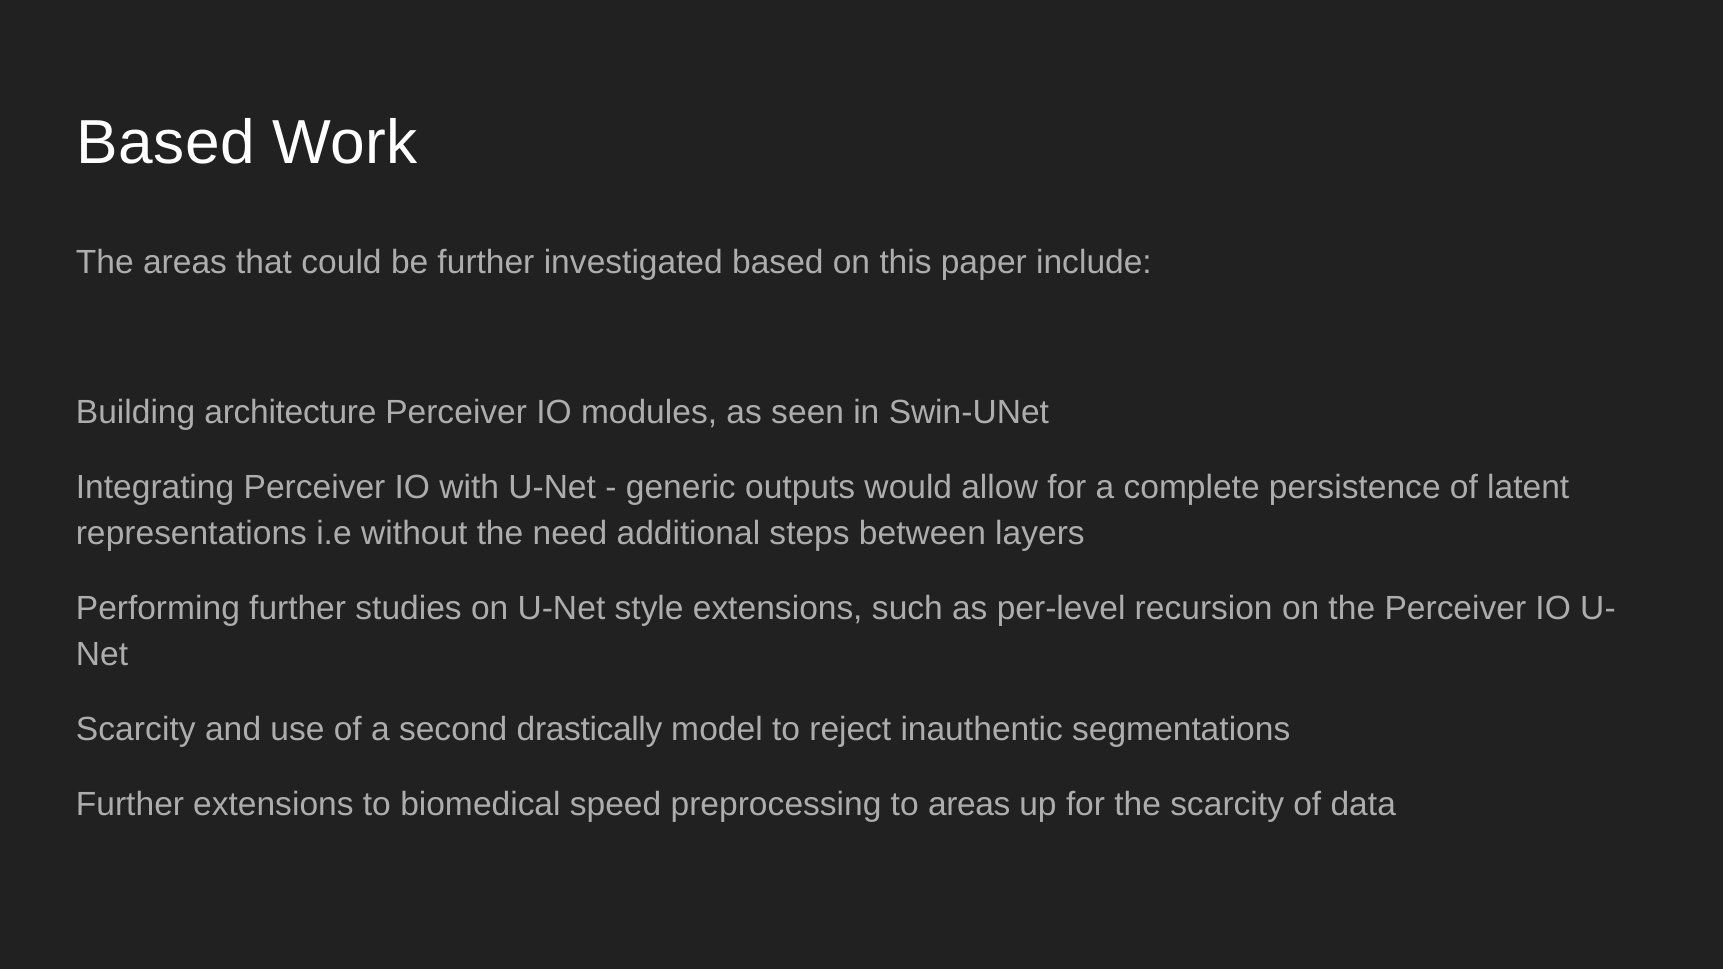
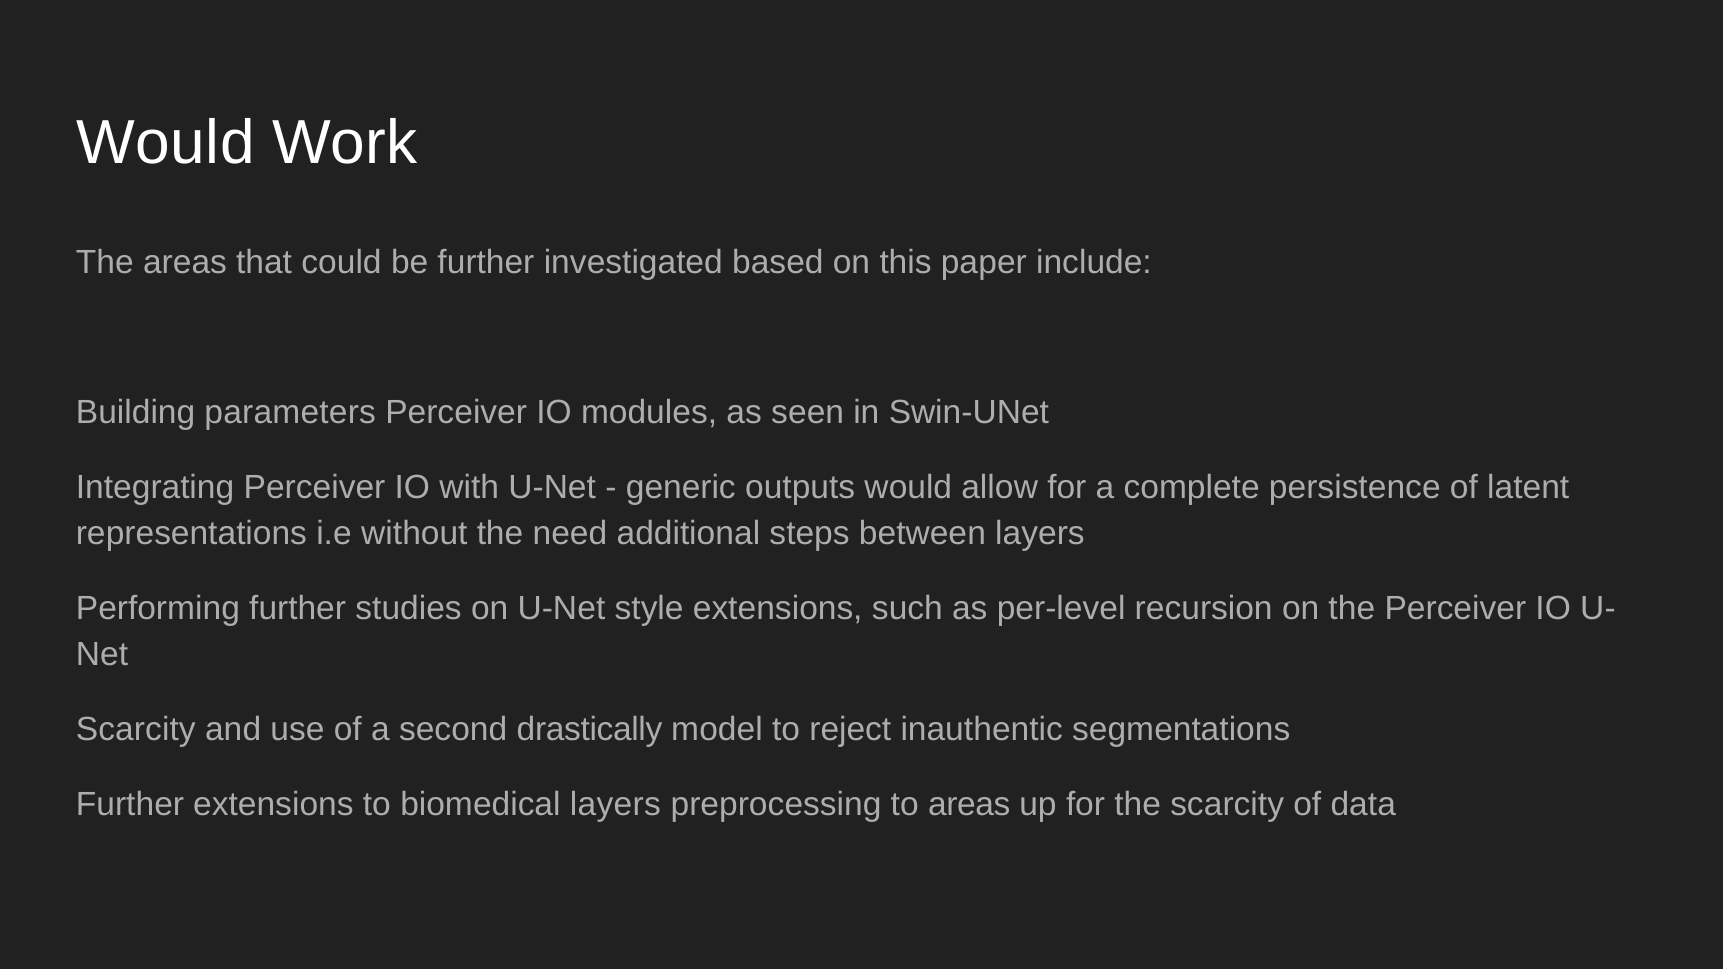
Based at (166, 143): Based -> Would
architecture: architecture -> parameters
biomedical speed: speed -> layers
